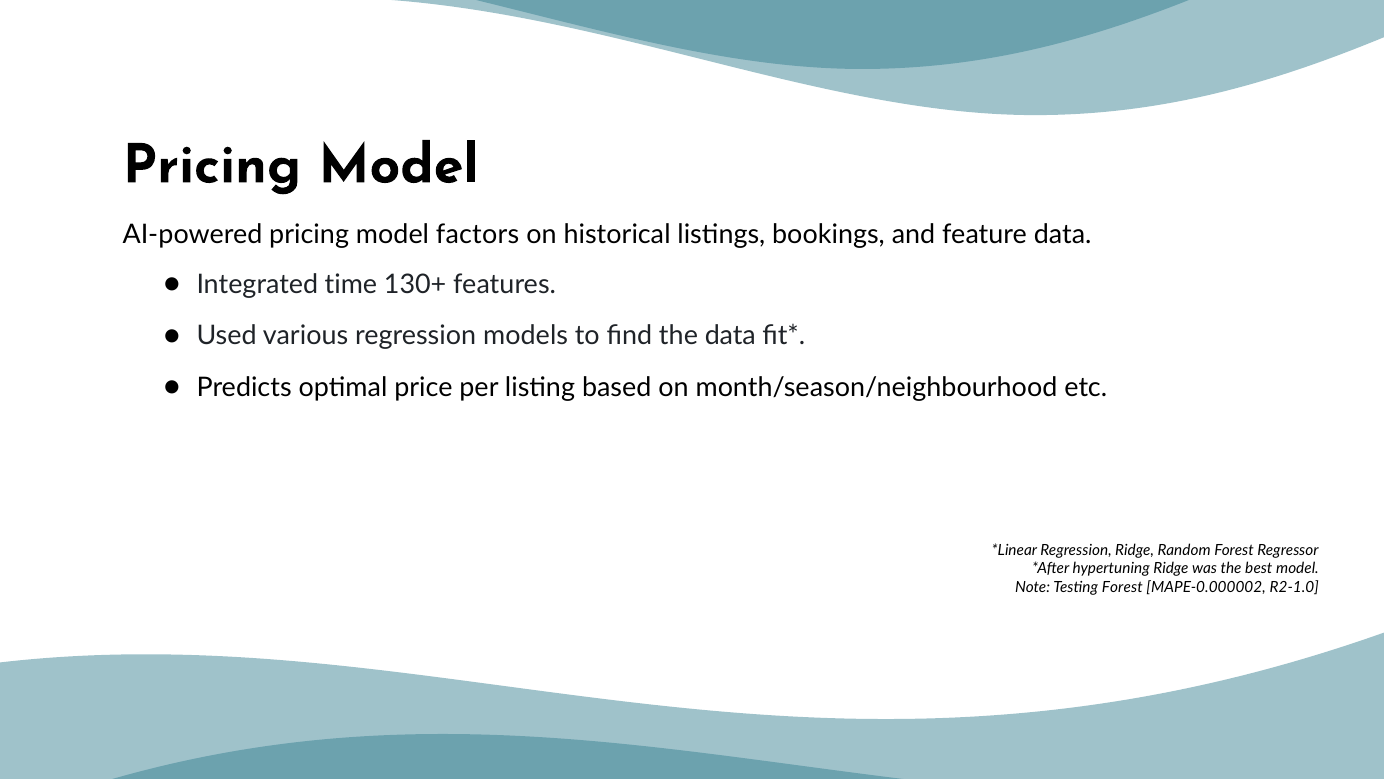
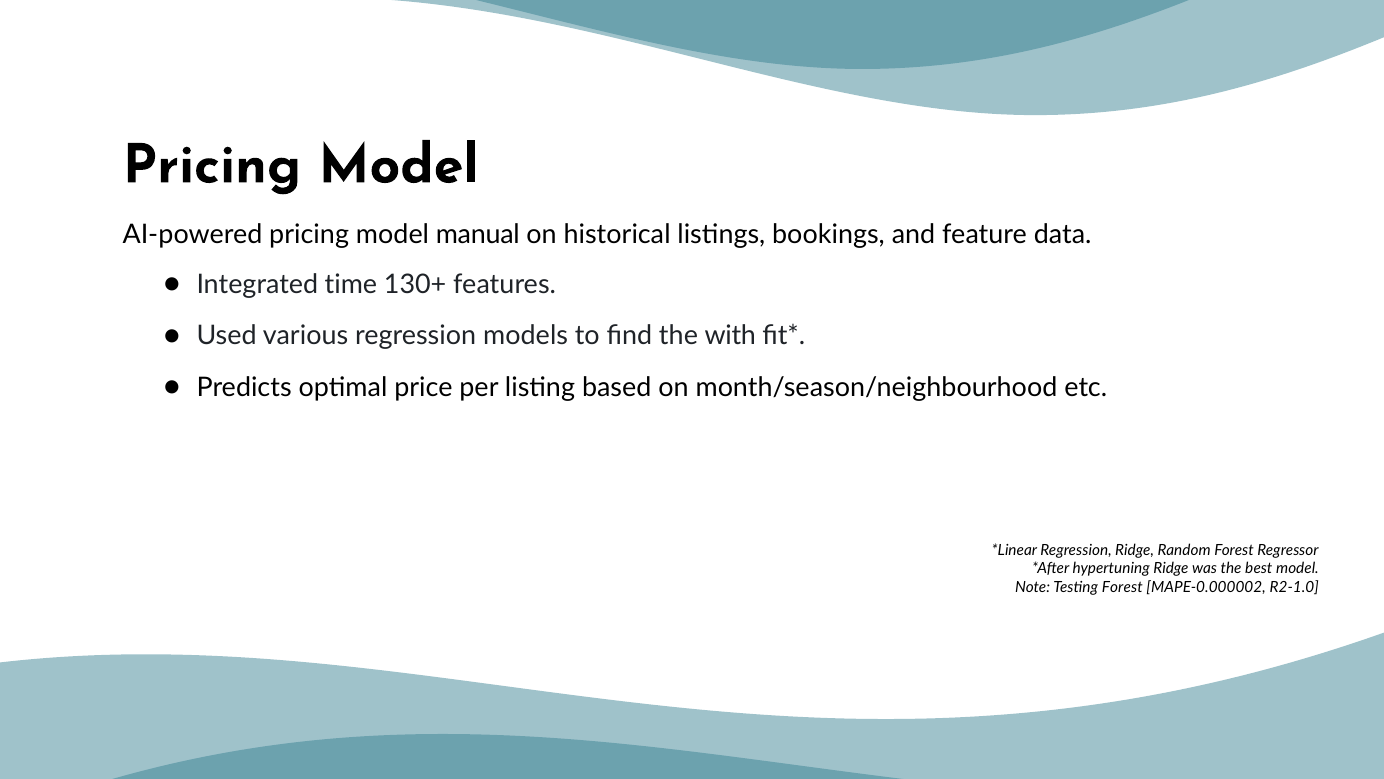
factors: factors -> manual
the data: data -> with
